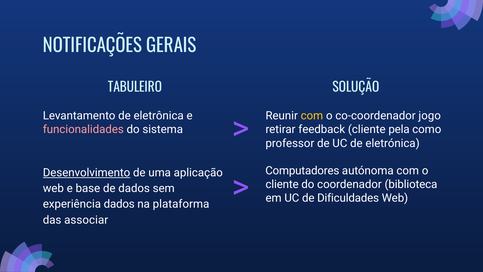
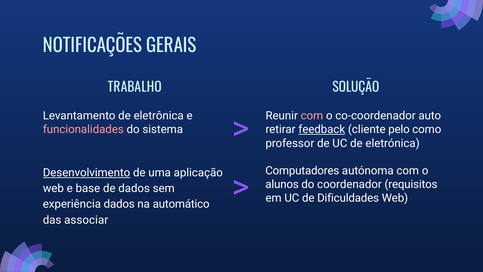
TABULEIRO: TABULEIRO -> TRABALHO
com at (312, 116) colour: yellow -> pink
jogo: jogo -> auto
feedback underline: none -> present
pela: pela -> pelo
cliente at (282, 184): cliente -> alunos
biblioteca: biblioteca -> requisitos
plataforma: plataforma -> automático
